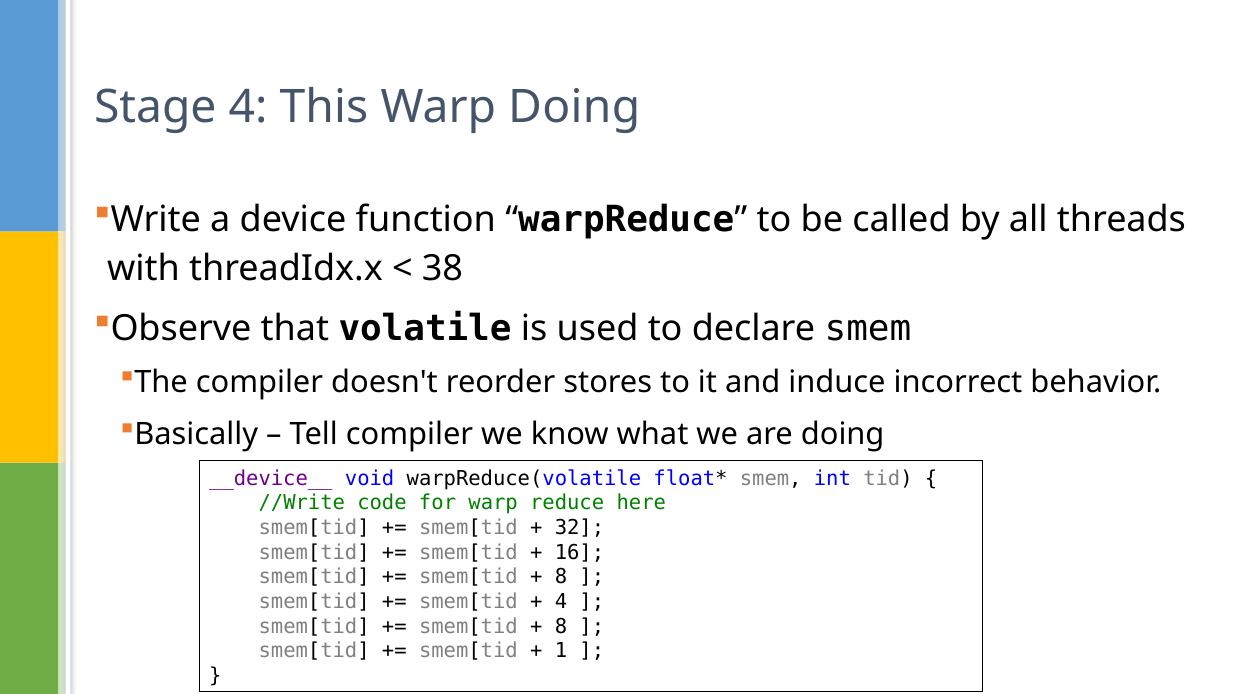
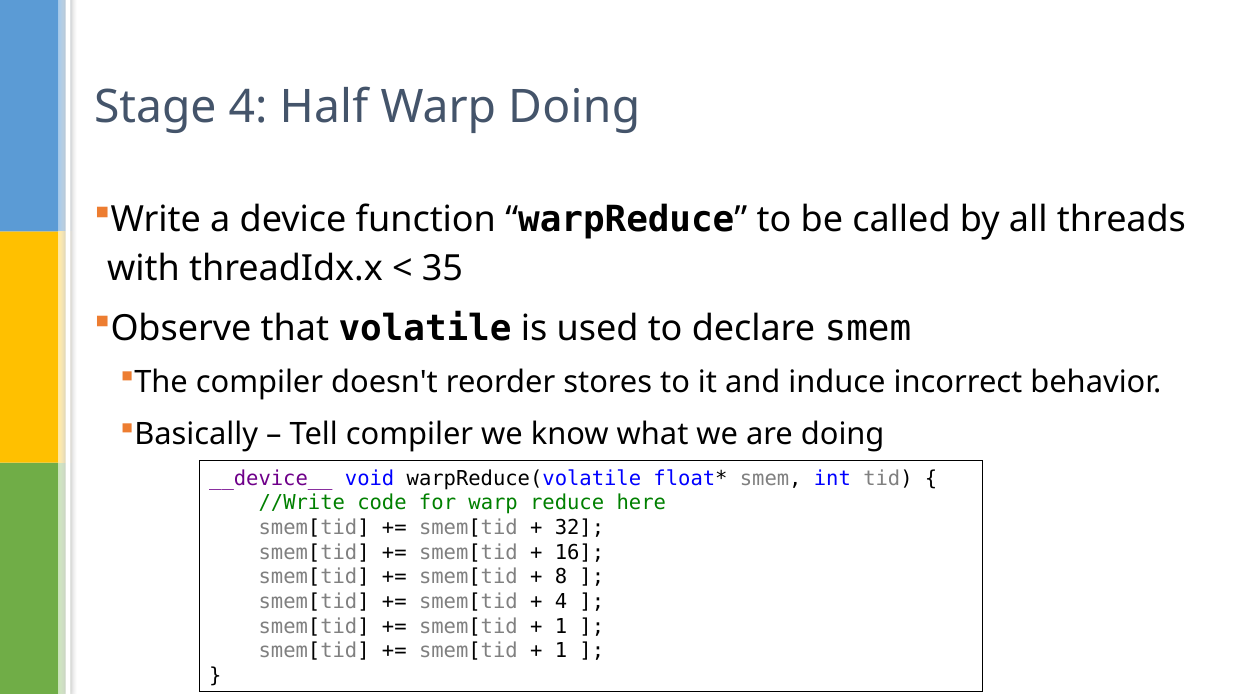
This: This -> Half
38: 38 -> 35
8 at (561, 626): 8 -> 1
